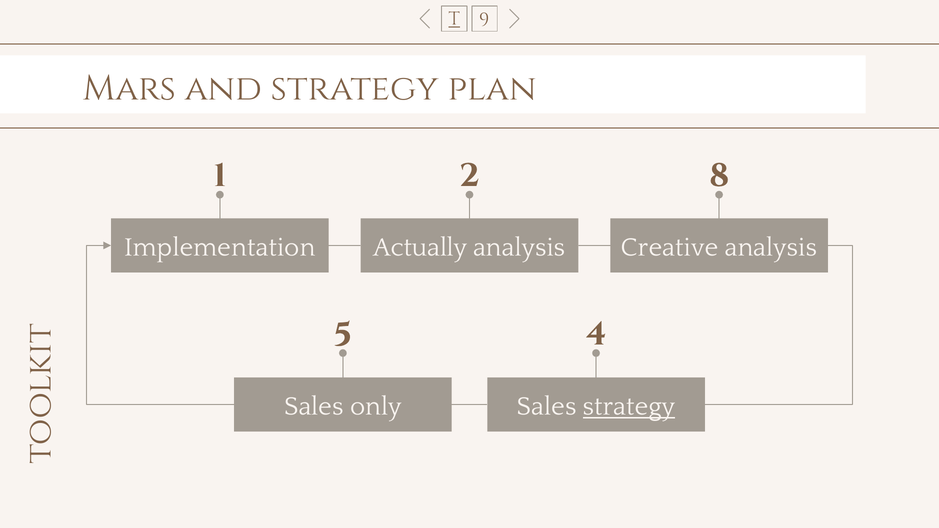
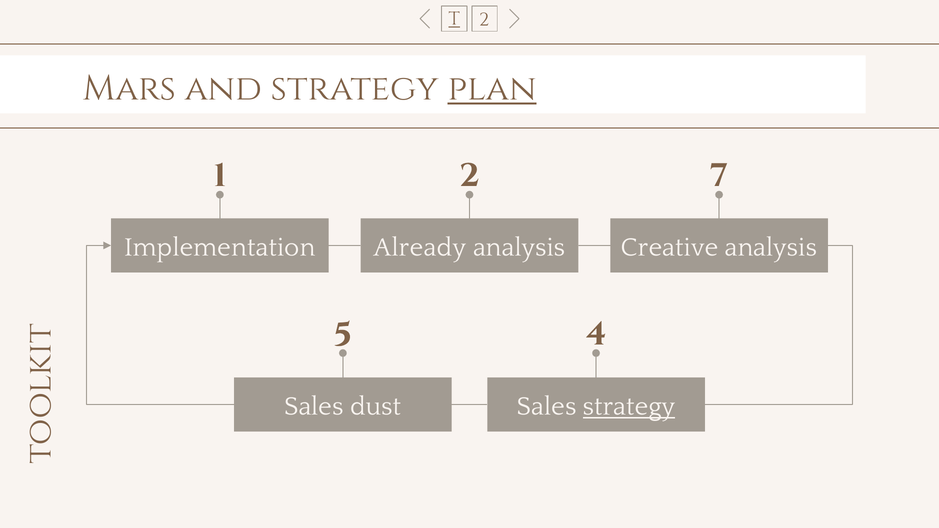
T 9: 9 -> 2
plan underline: none -> present
8: 8 -> 7
Actually: Actually -> Already
only: only -> dust
